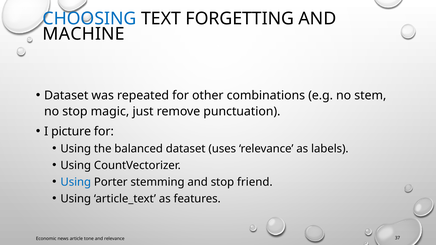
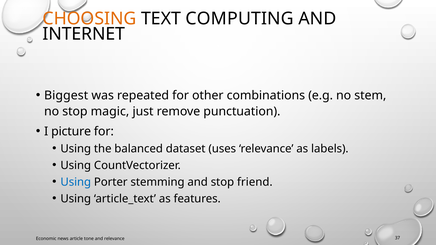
CHOOSING colour: blue -> orange
FORGETTING: FORGETTING -> COMPUTING
MACHINE: MACHINE -> INTERNET
Dataset at (66, 96): Dataset -> Biggest
